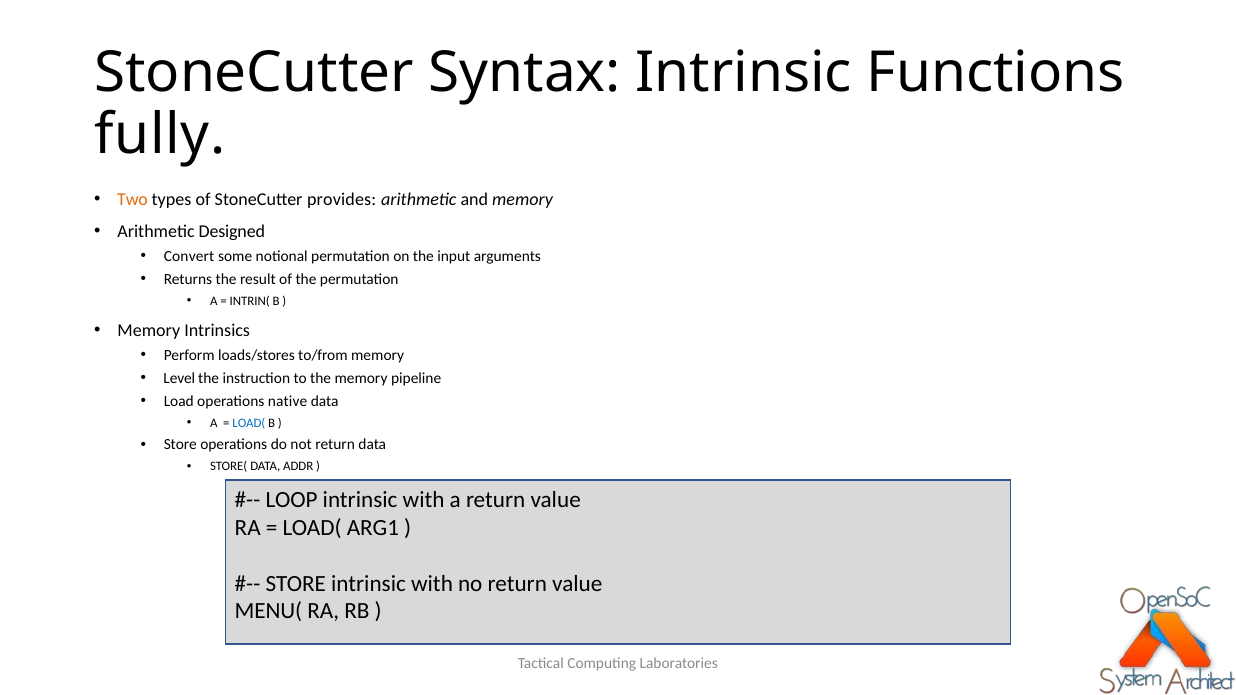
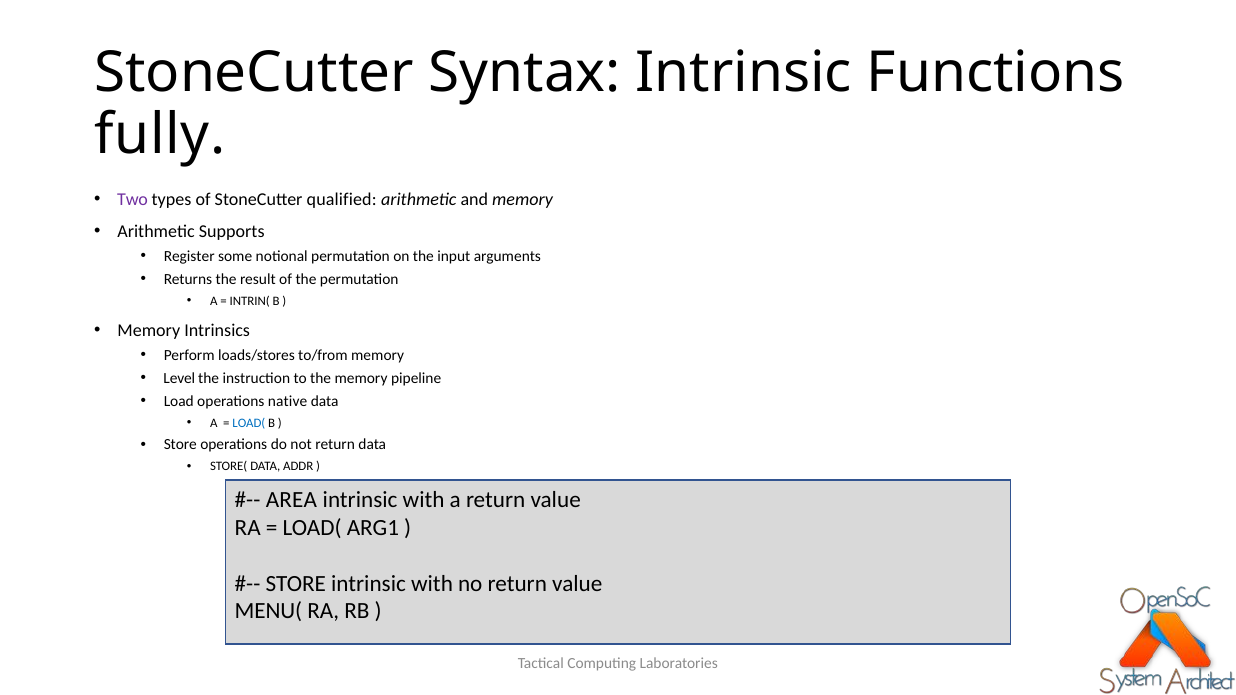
Two colour: orange -> purple
provides: provides -> qualified
Designed: Designed -> Supports
Convert: Convert -> Register
LOOP: LOOP -> AREA
